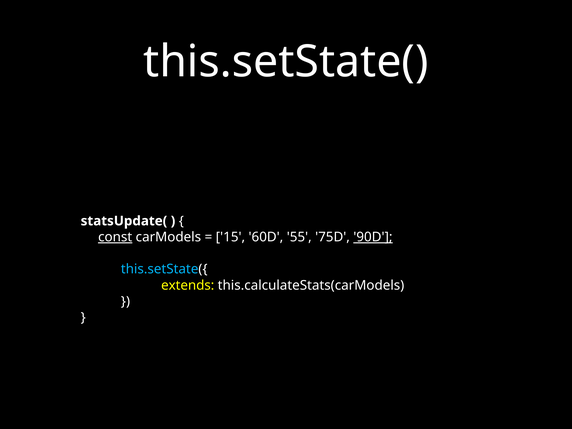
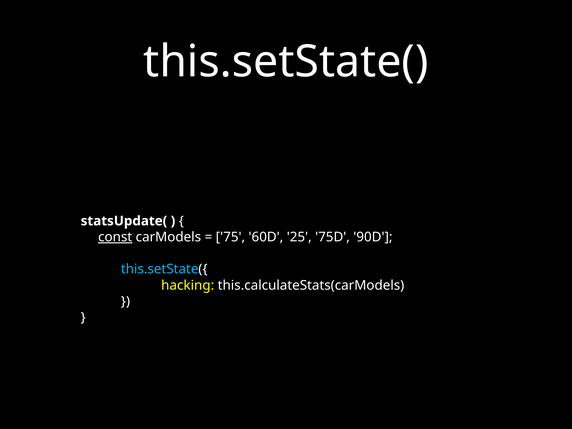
15: 15 -> 75
55: 55 -> 25
90D underline: present -> none
extends: extends -> hacking
